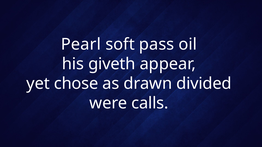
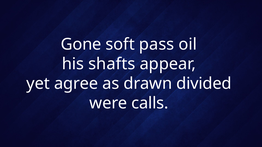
Pearl: Pearl -> Gone
giveth: giveth -> shafts
chose: chose -> agree
